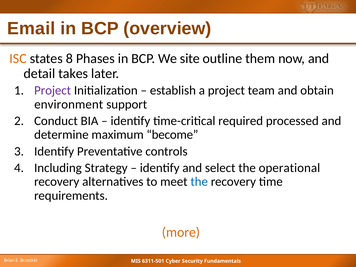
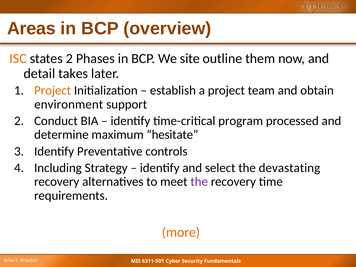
Email: Email -> Areas
states 8: 8 -> 2
Project at (53, 90) colour: purple -> orange
required: required -> program
become: become -> hesitate
operational: operational -> devastating
the at (199, 182) colour: blue -> purple
